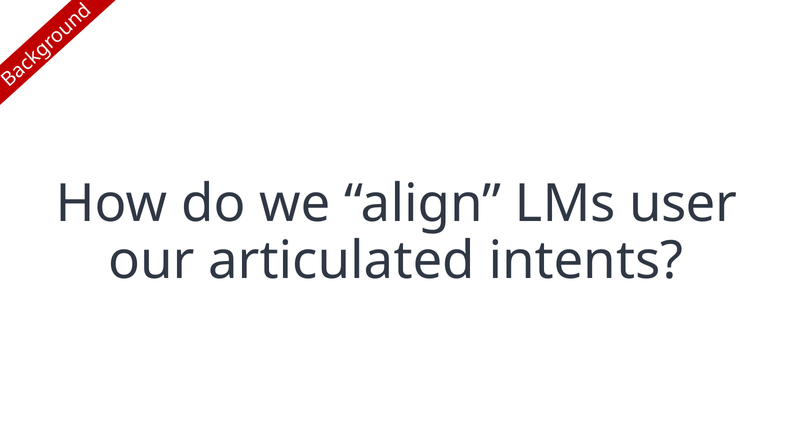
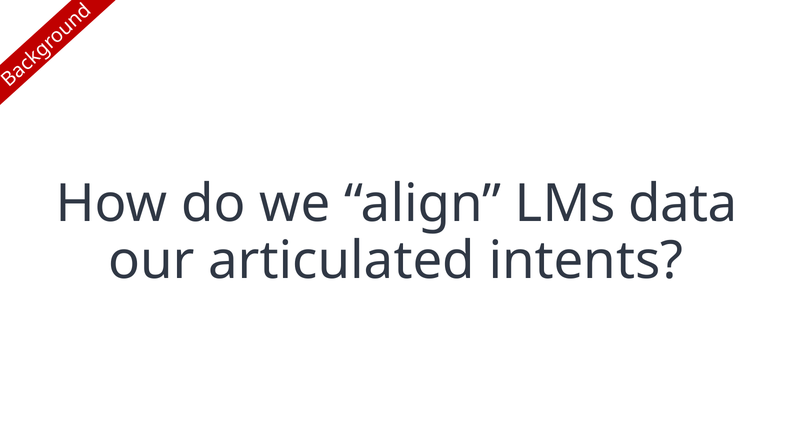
user: user -> data
